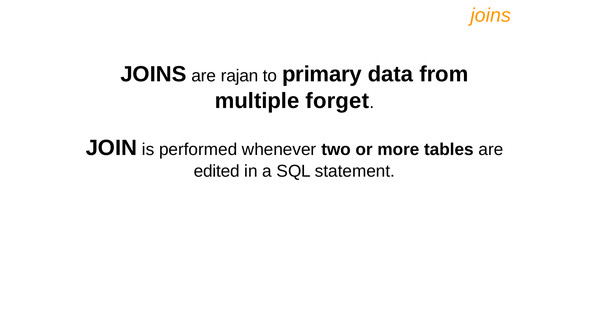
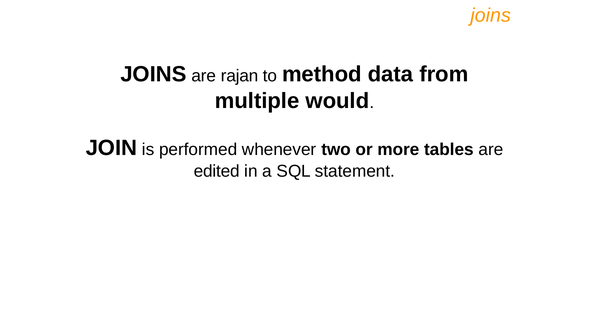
primary: primary -> method
forget: forget -> would
